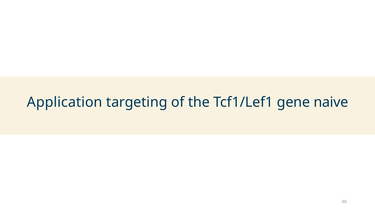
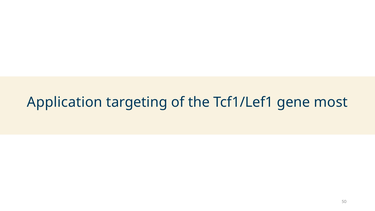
naive: naive -> most
